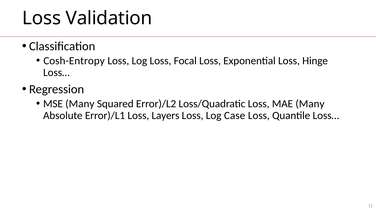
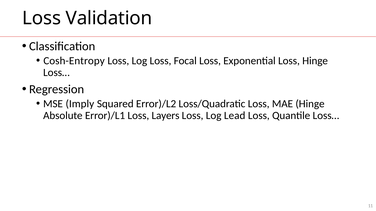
MSE Many: Many -> Imply
MAE Many: Many -> Hinge
Case: Case -> Lead
